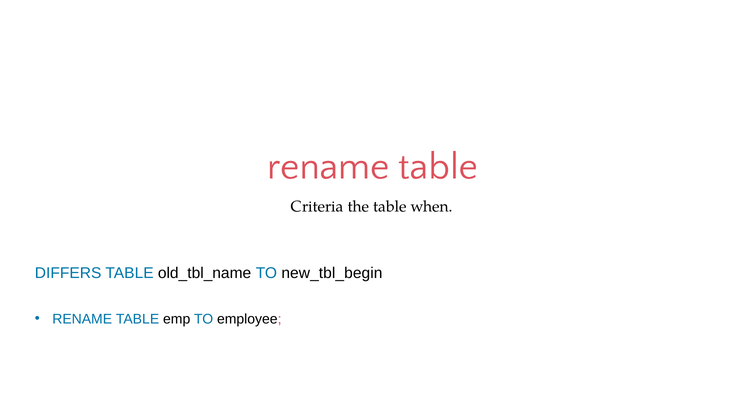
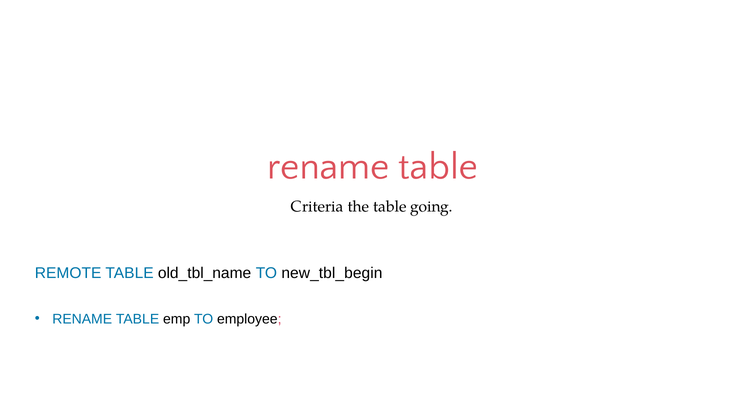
when: when -> going
DIFFERS: DIFFERS -> REMOTE
